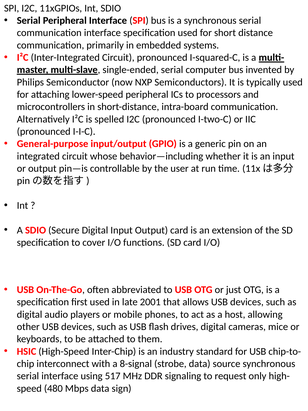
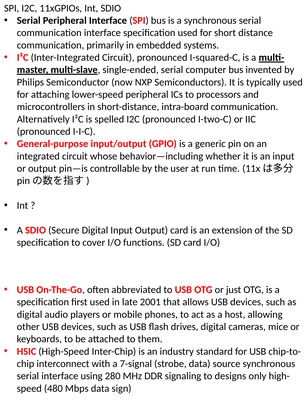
8-signal: 8-signal -> 7-signal
517: 517 -> 280
to request: request -> designs
